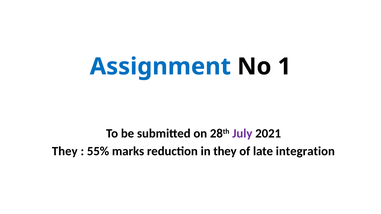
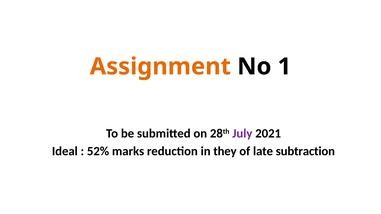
Assignment colour: blue -> orange
They at (65, 151): They -> Ideal
55%: 55% -> 52%
integration: integration -> subtraction
